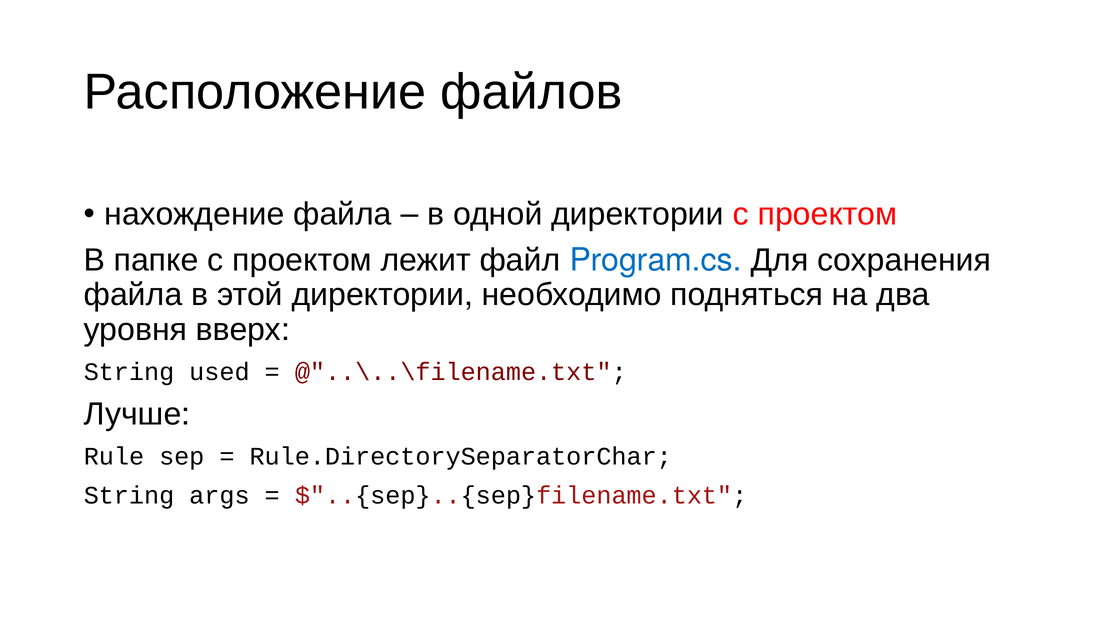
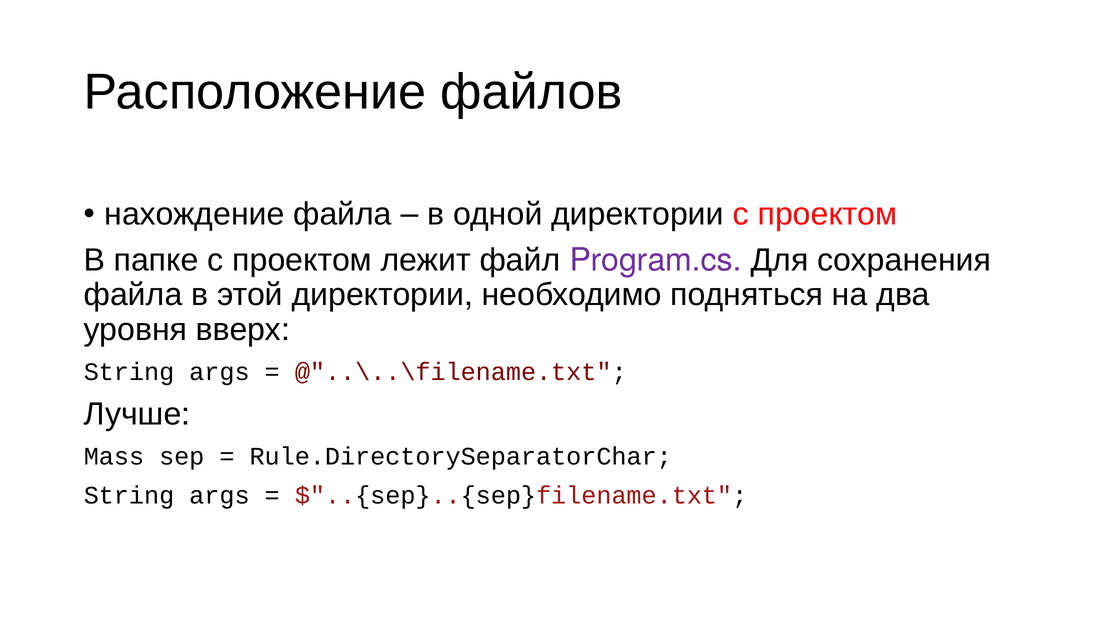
Program.cs colour: blue -> purple
used at (219, 372): used -> args
Rule: Rule -> Mass
